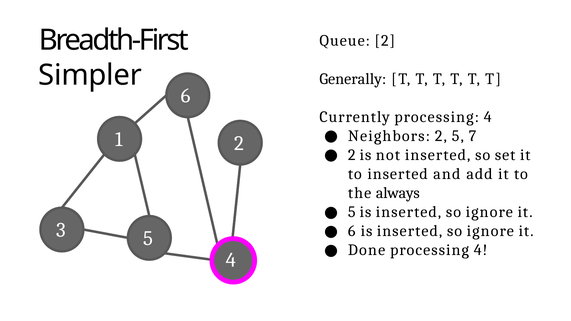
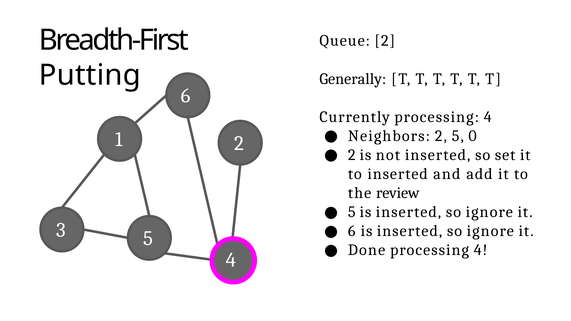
Simpler: Simpler -> Putting
7: 7 -> 0
always: always -> review
